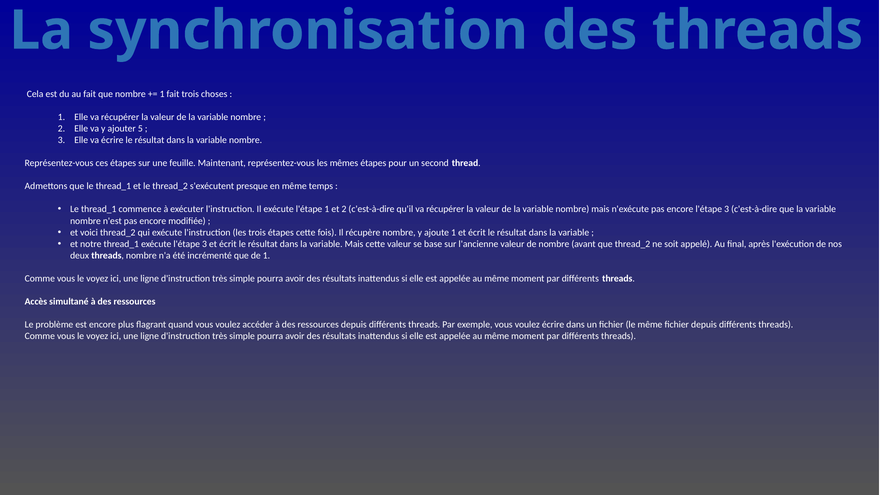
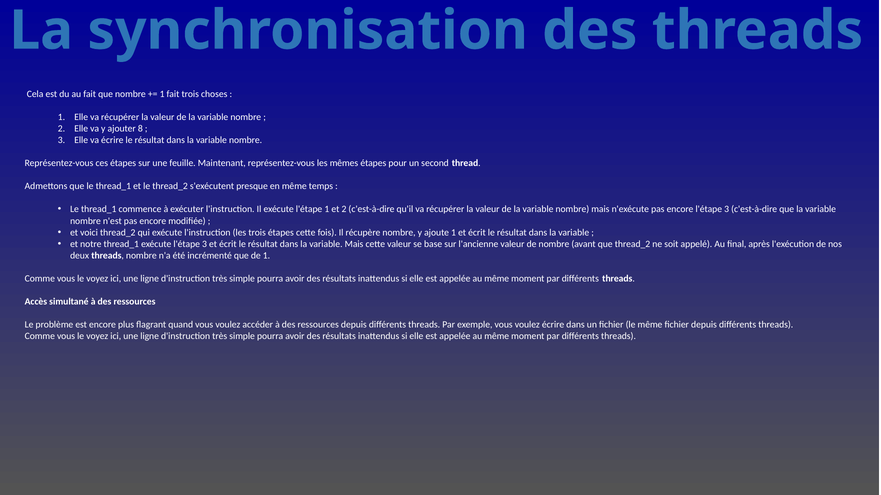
5: 5 -> 8
